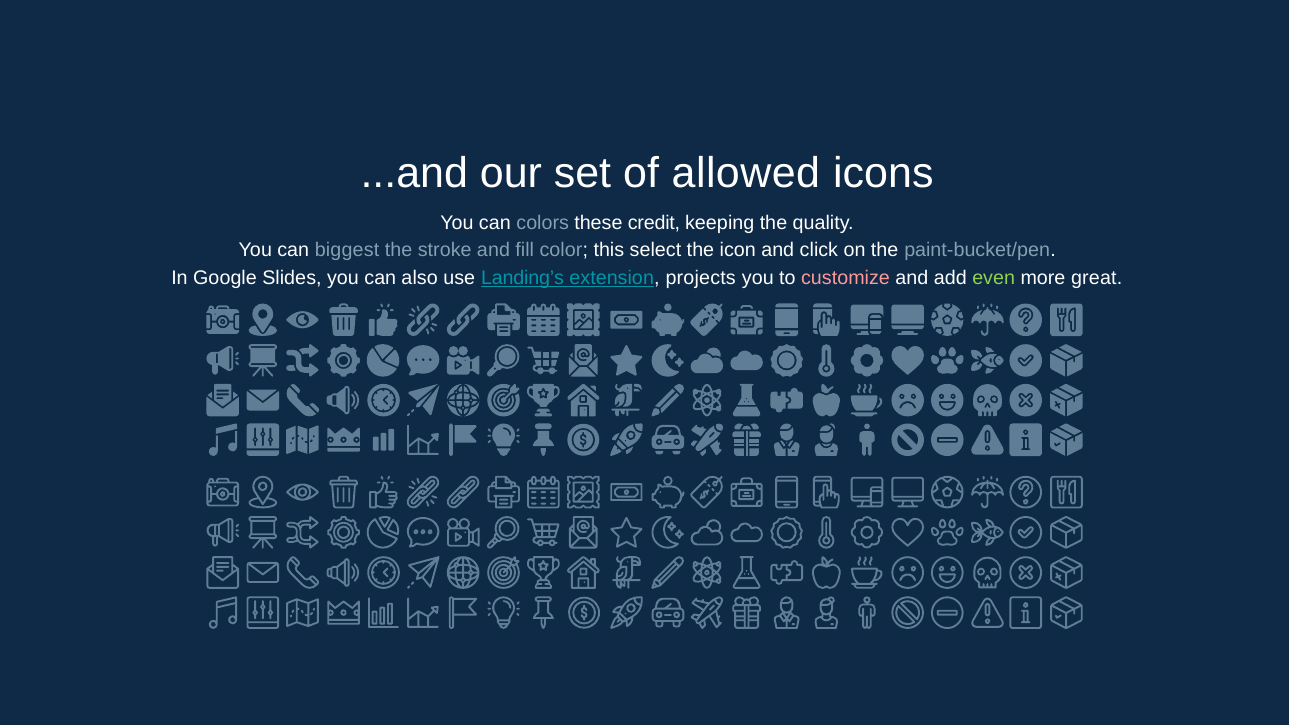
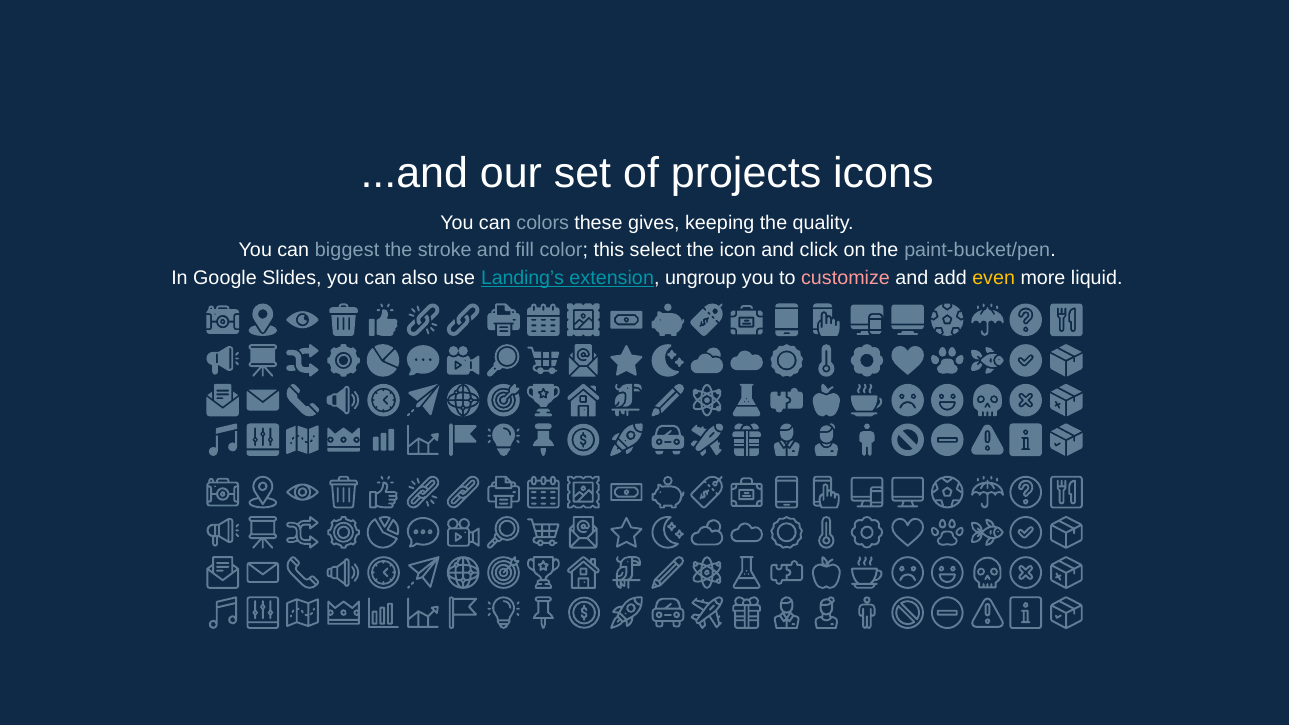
allowed: allowed -> projects
credit: credit -> gives
projects: projects -> ungroup
even colour: light green -> yellow
great: great -> liquid
